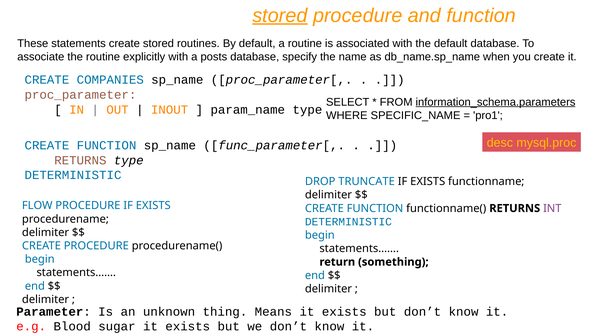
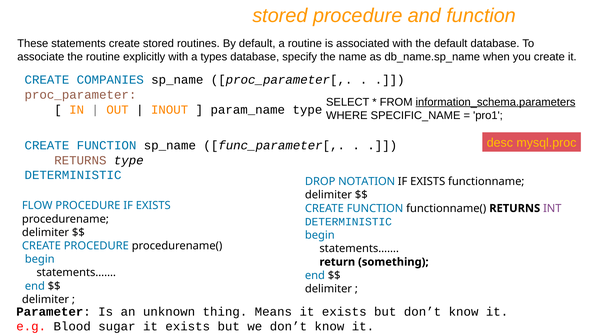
stored at (280, 15) underline: present -> none
posts: posts -> types
TRUNCATE: TRUNCATE -> NOTATION
